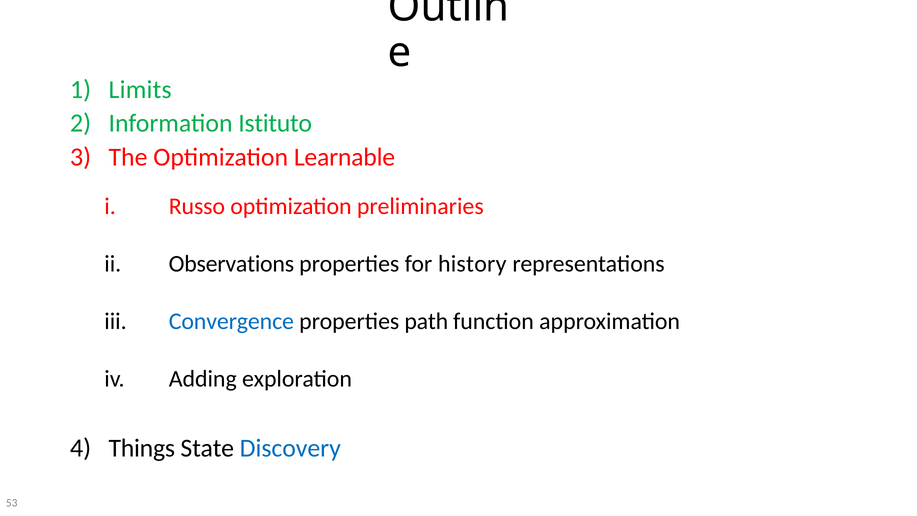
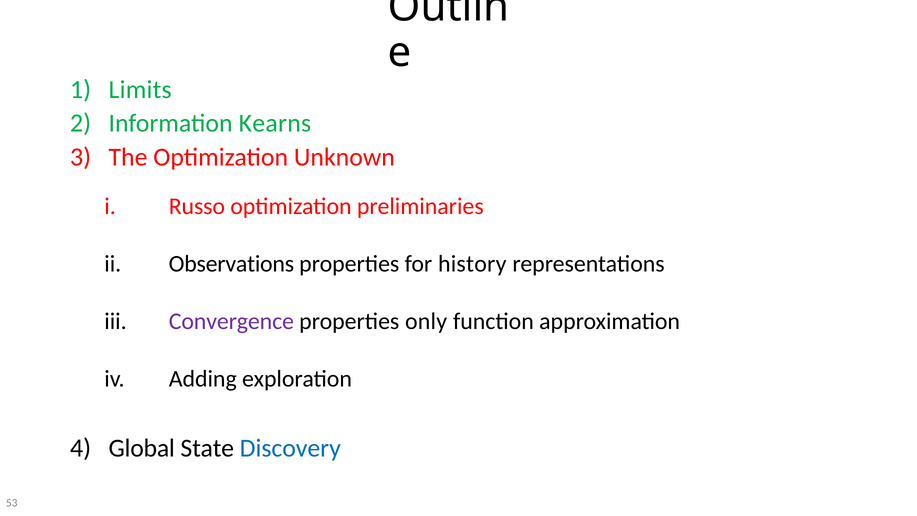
Istituto: Istituto -> Kearns
Learnable: Learnable -> Unknown
Convergence colour: blue -> purple
path: path -> only
Things: Things -> Global
